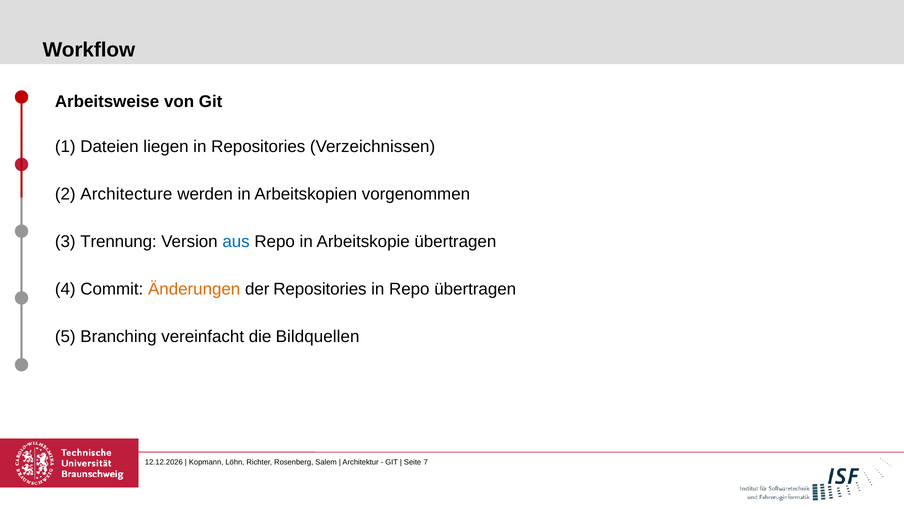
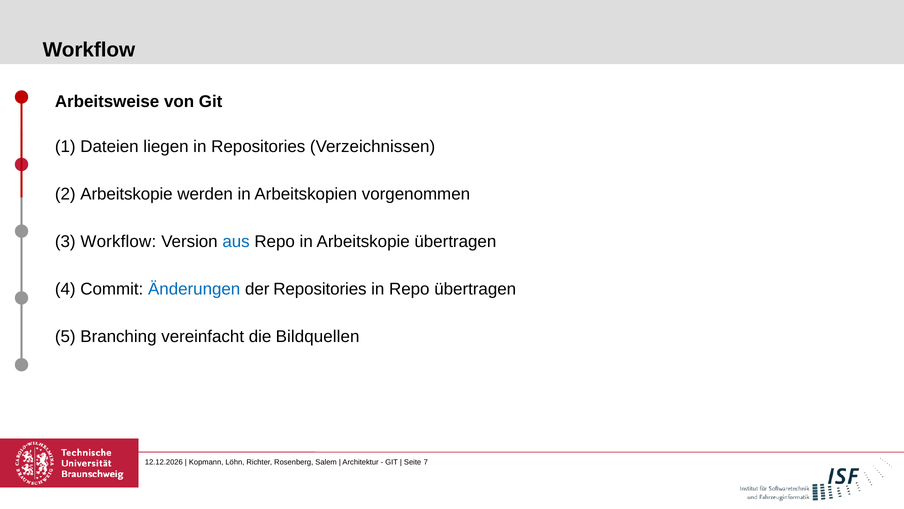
Architecture at (126, 194): Architecture -> Arbeitskopie
Trennung at (118, 241): Trennung -> Workflow
Änderungen colour: orange -> blue
